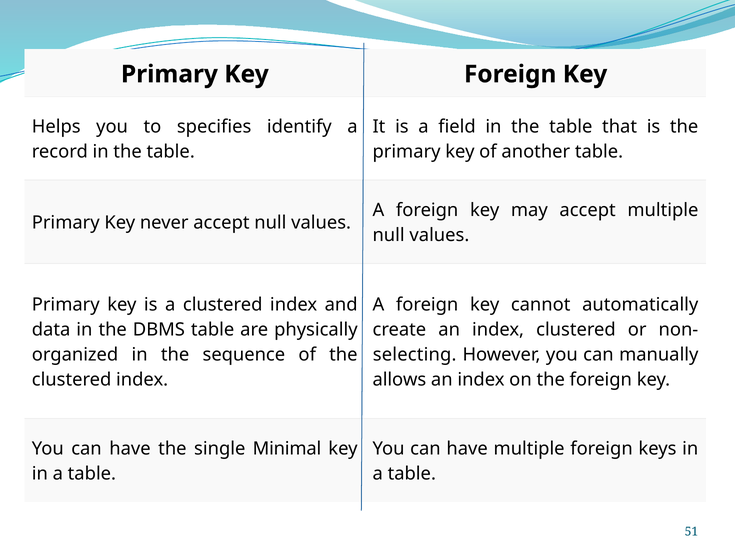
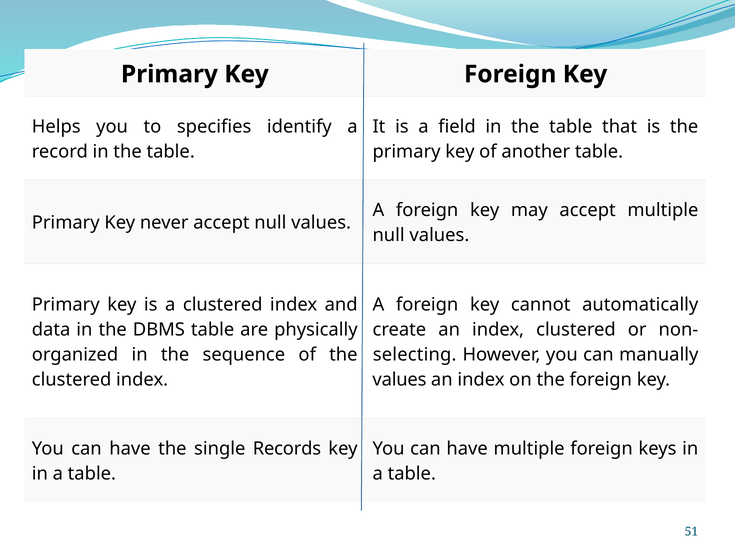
allows at (399, 380): allows -> values
Minimal: Minimal -> Records
